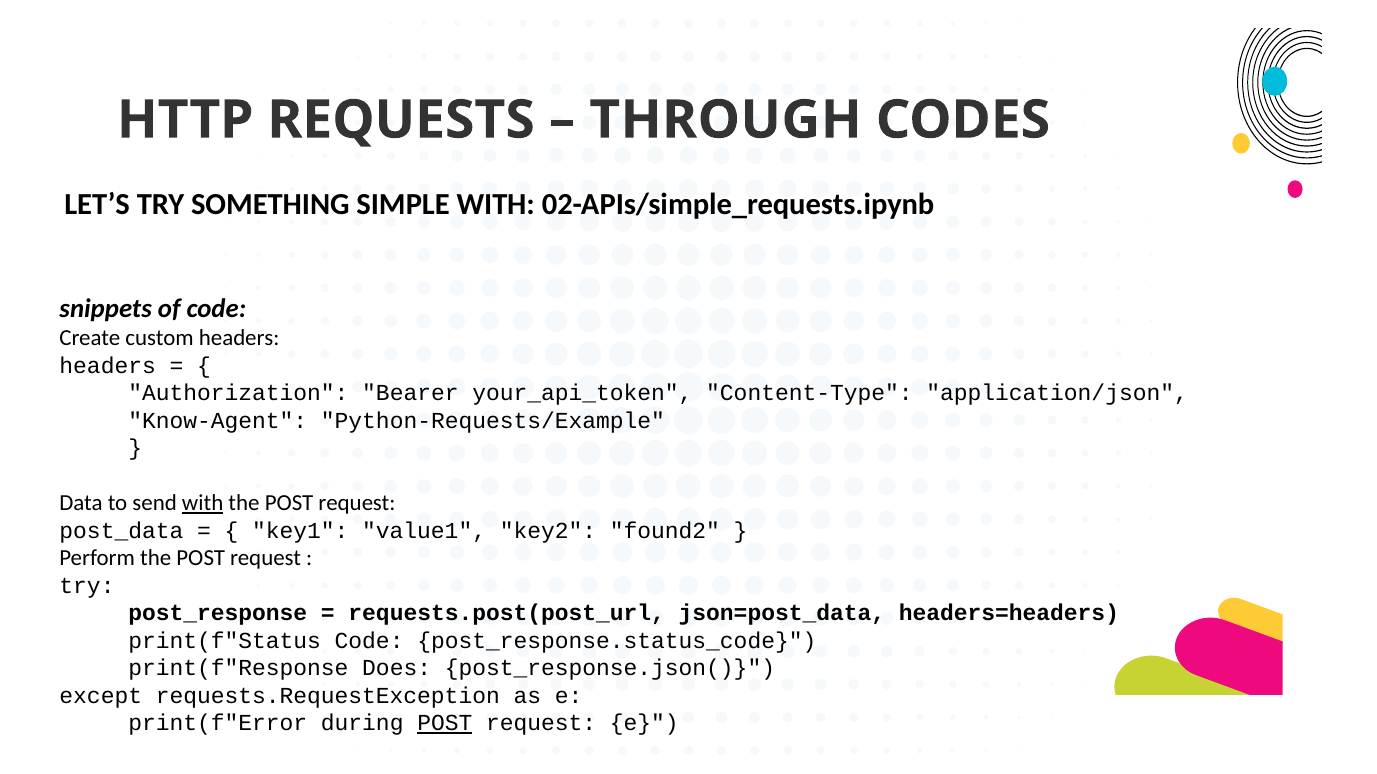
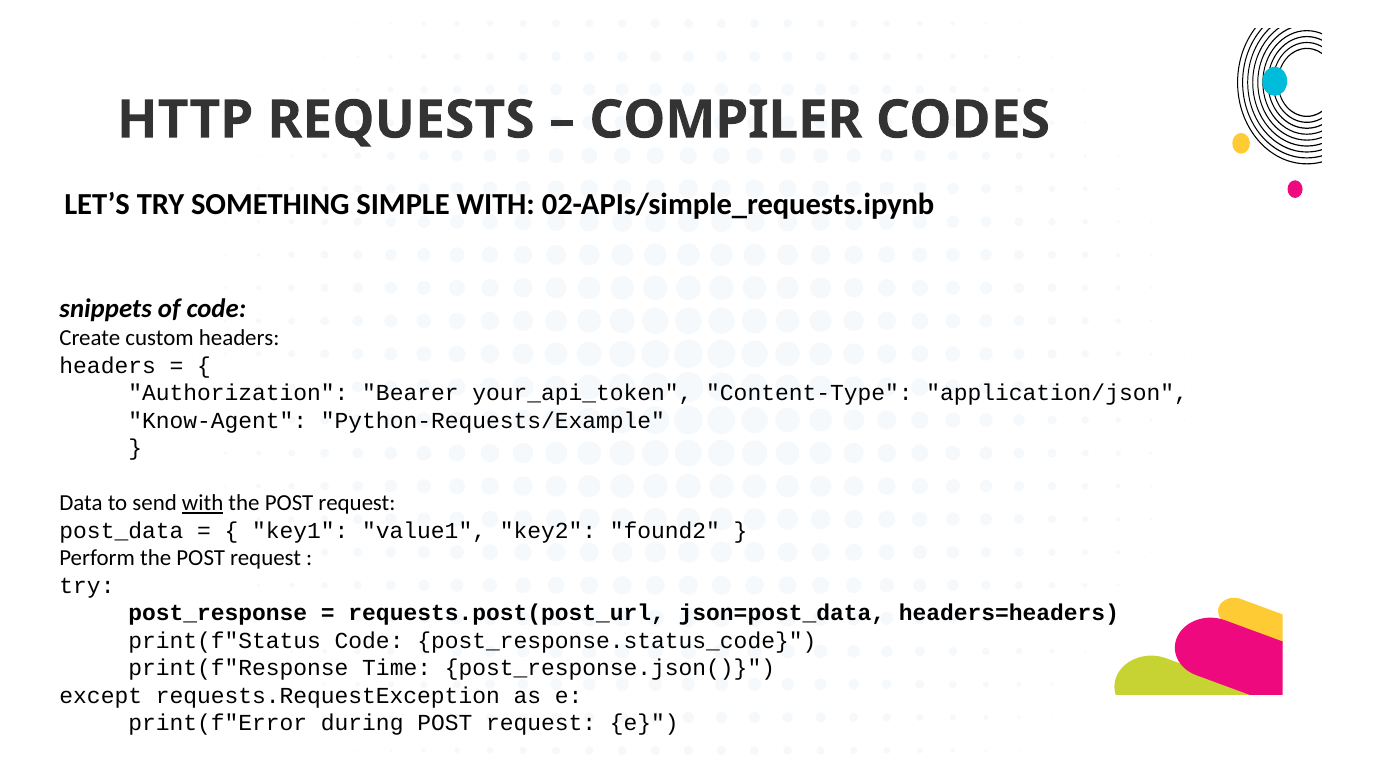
THROUGH: THROUGH -> COMPILER
Does: Does -> Time
POST at (445, 724) underline: present -> none
